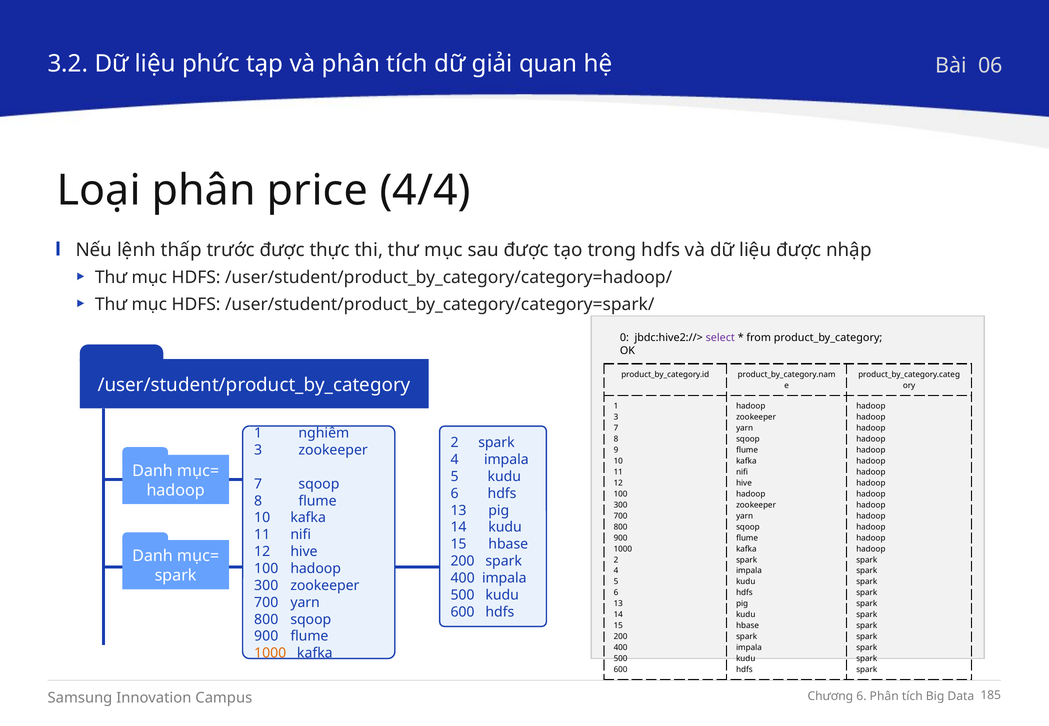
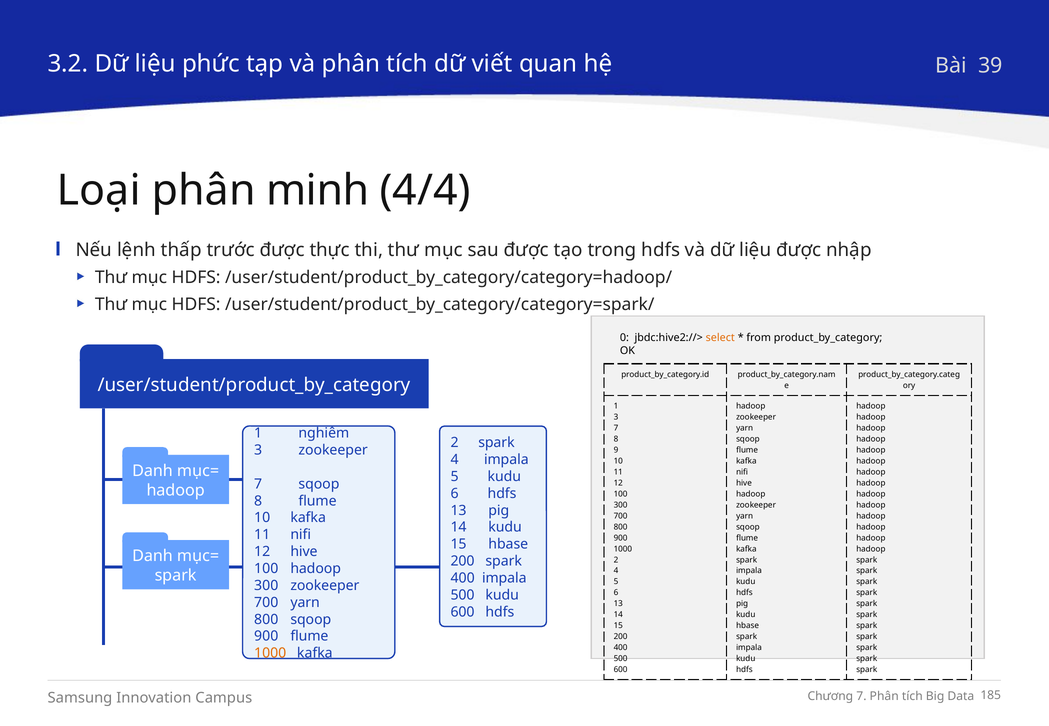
giải: giải -> viết
06: 06 -> 39
price: price -> minh
select colour: purple -> orange
6 at (861, 696): 6 -> 7
